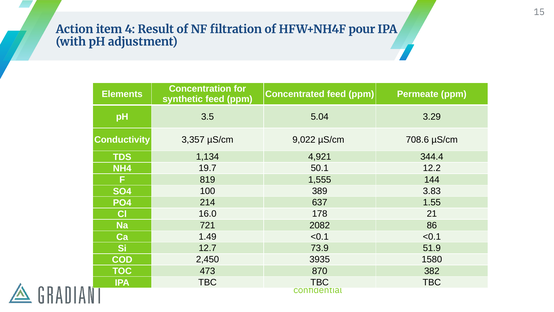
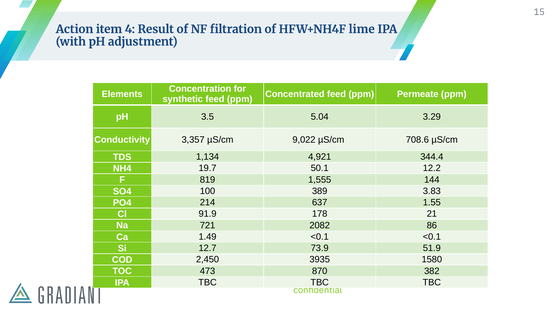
pour: pour -> lime
16.0: 16.0 -> 91.9
